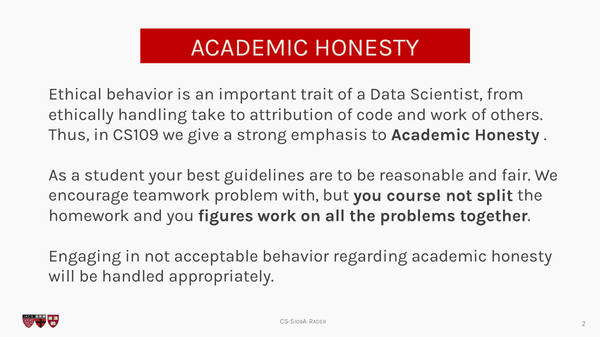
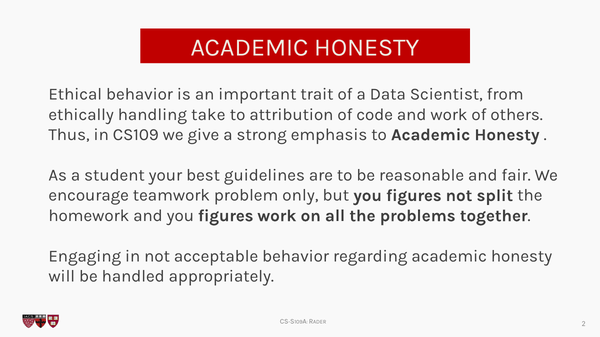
with: with -> only
but you course: course -> figures
